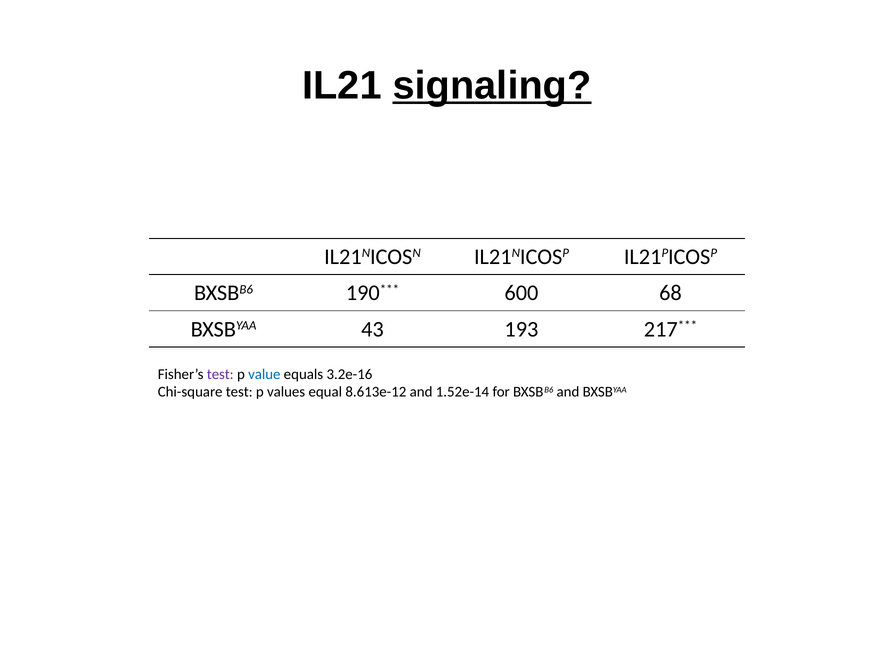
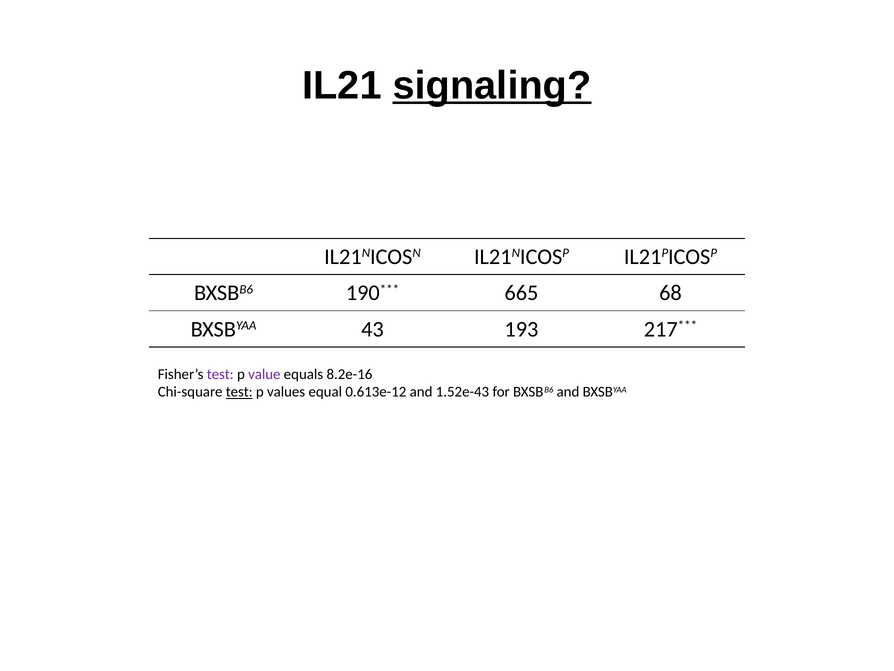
600: 600 -> 665
value colour: blue -> purple
3.2e-16: 3.2e-16 -> 8.2e-16
test at (239, 392) underline: none -> present
8.613e-12: 8.613e-12 -> 0.613e-12
1.52e-14: 1.52e-14 -> 1.52e-43
